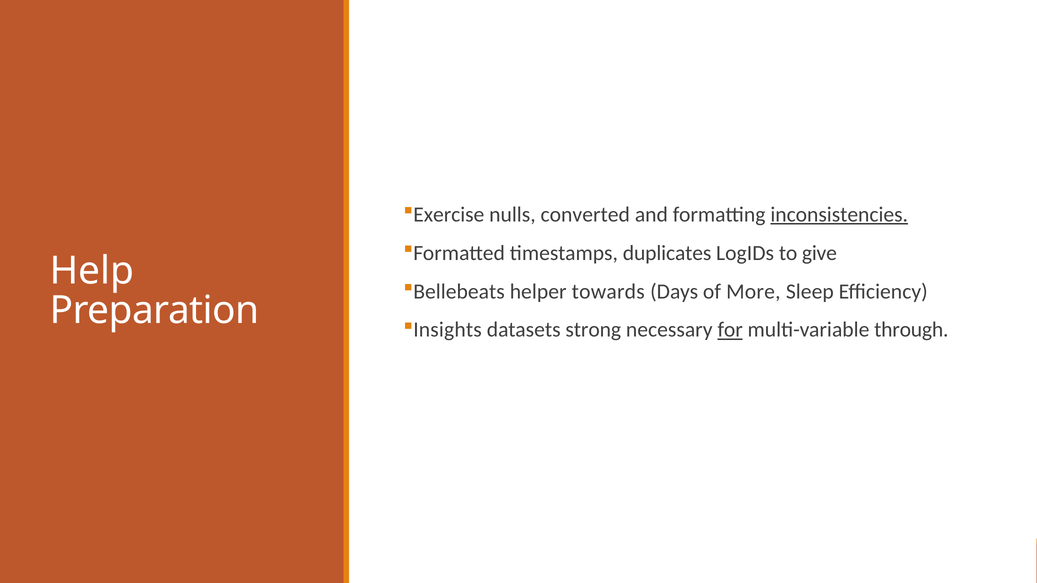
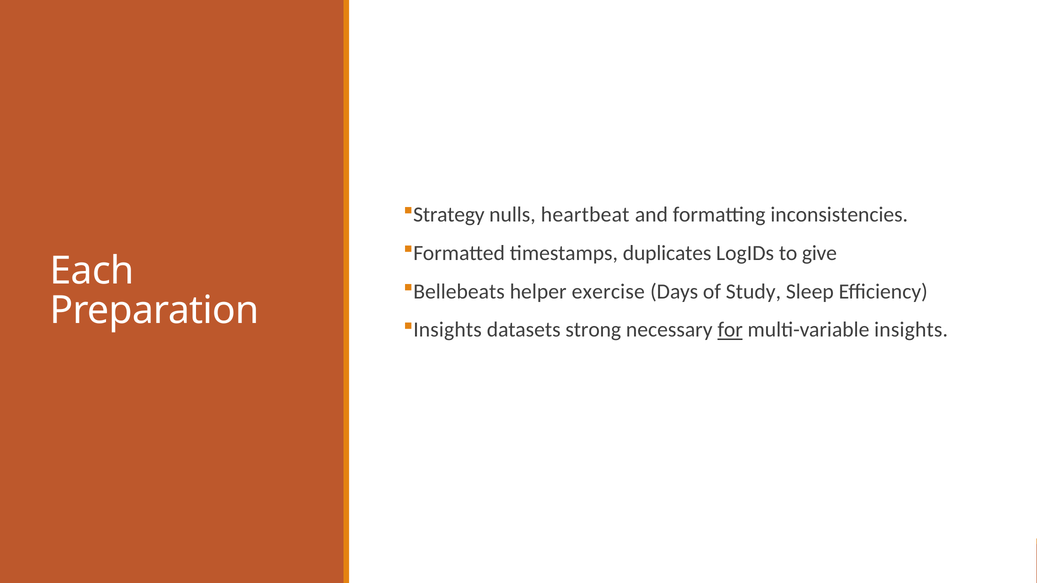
Exercise: Exercise -> Strategy
converted: converted -> heartbeat
inconsistencies underline: present -> none
Help: Help -> Each
towards: towards -> exercise
More: More -> Study
multi-variable through: through -> insights
